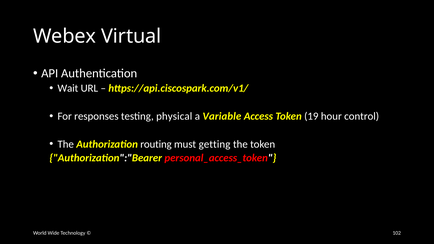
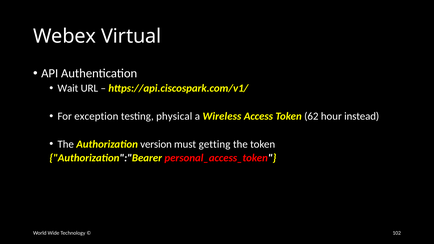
responses: responses -> exception
Variable: Variable -> Wireless
19: 19 -> 62
control: control -> instead
routing: routing -> version
